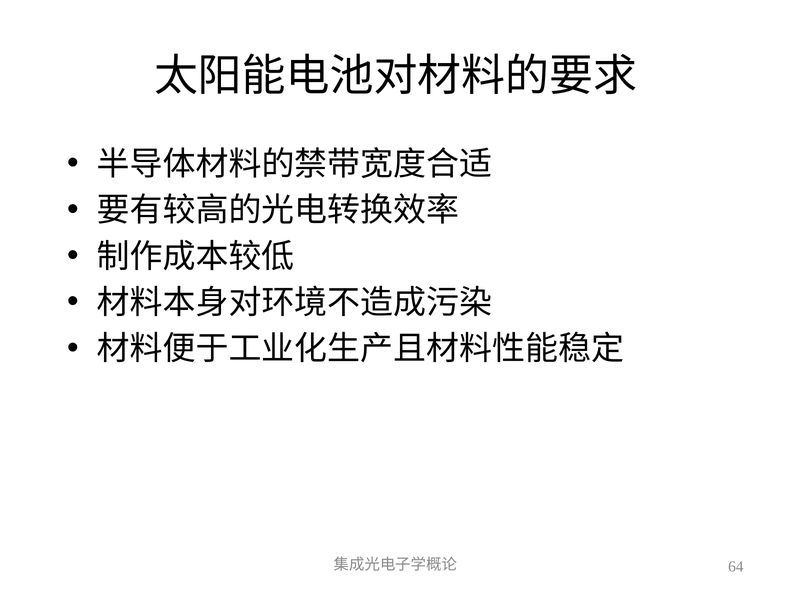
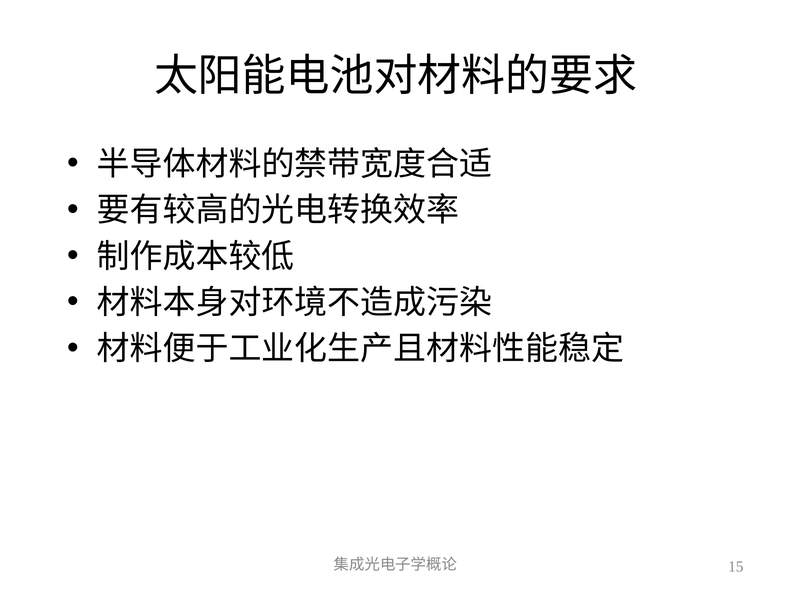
64: 64 -> 15
